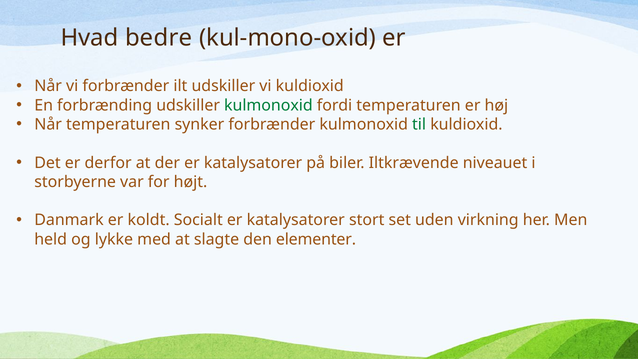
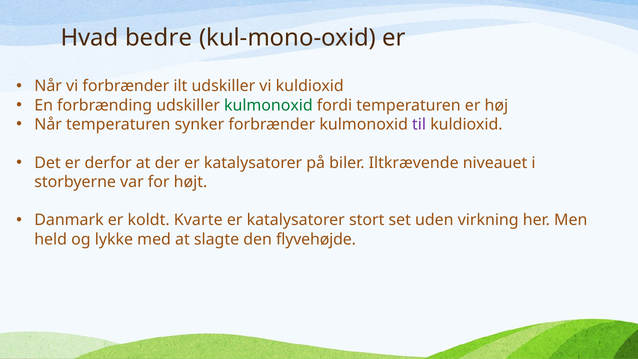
til colour: green -> purple
Socialt: Socialt -> Kvarte
elementer: elementer -> flyvehøjde
